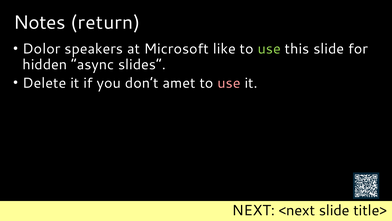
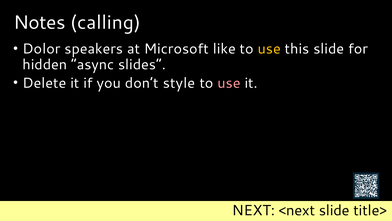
return: return -> calling
use at (269, 49) colour: light green -> yellow
amet: amet -> style
